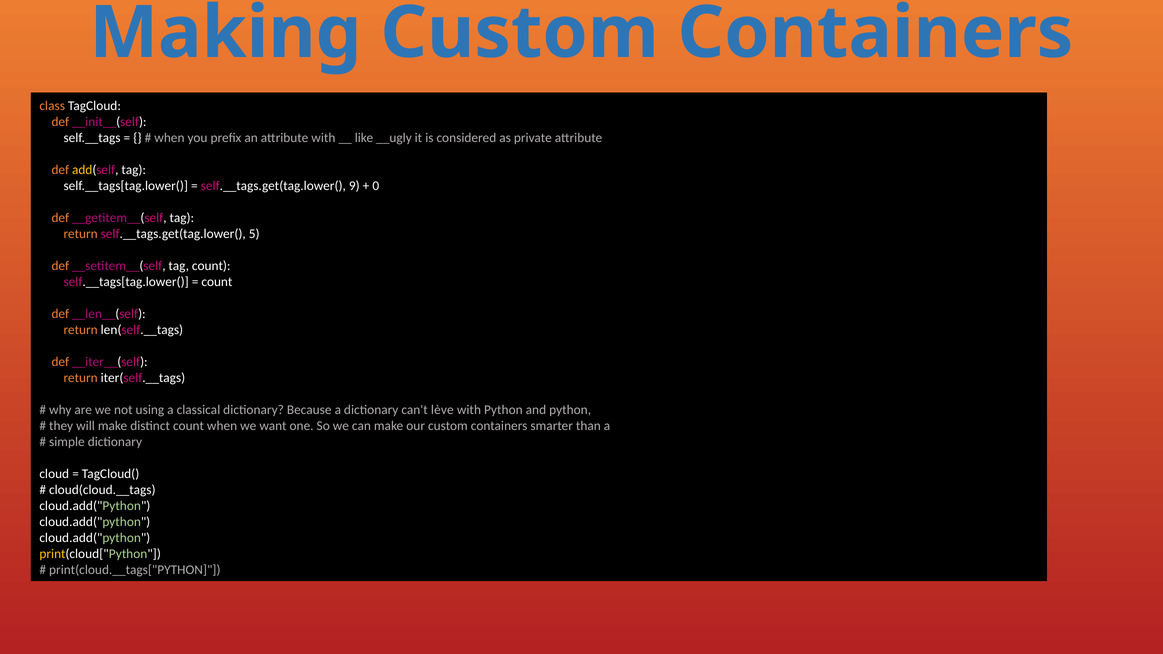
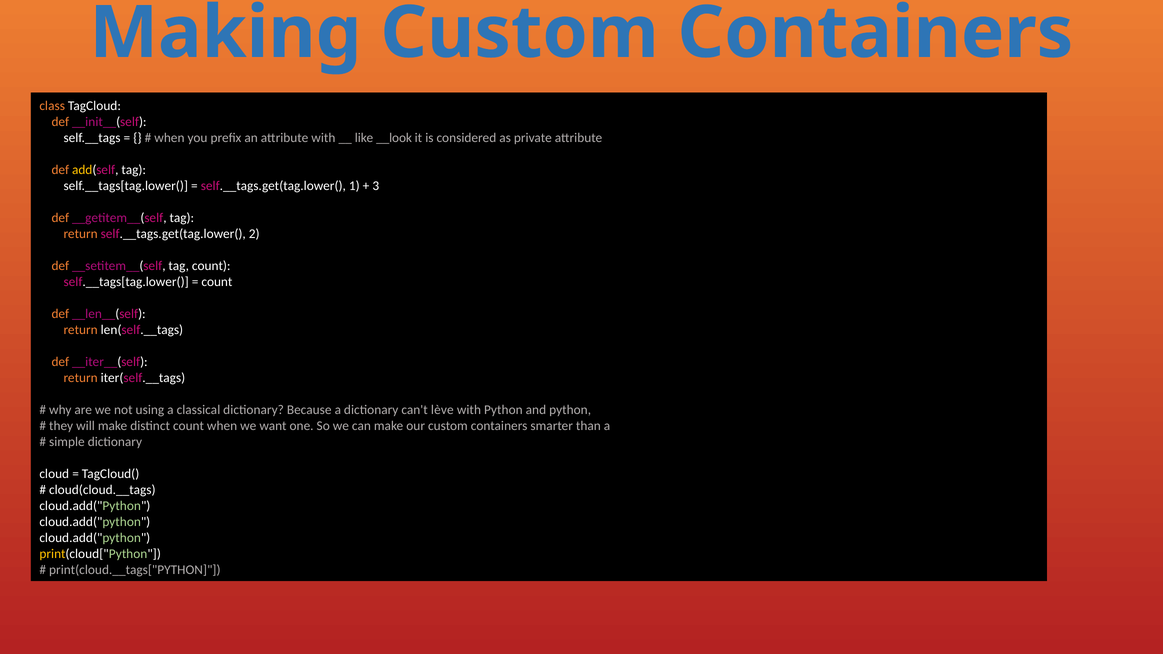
__ugly: __ugly -> __look
9: 9 -> 1
0: 0 -> 3
5: 5 -> 2
